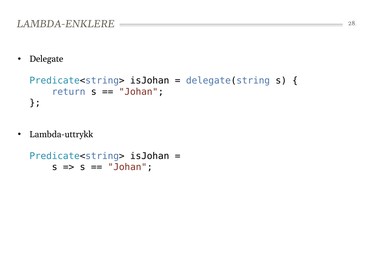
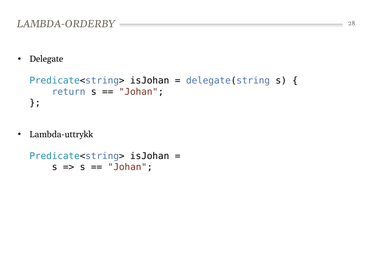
LAMBDA-ENKLERE: LAMBDA-ENKLERE -> LAMBDA-ORDERBY
